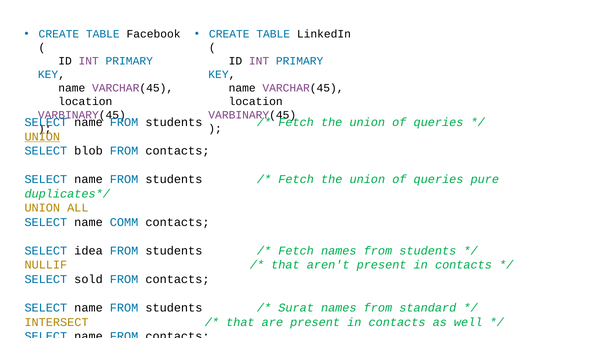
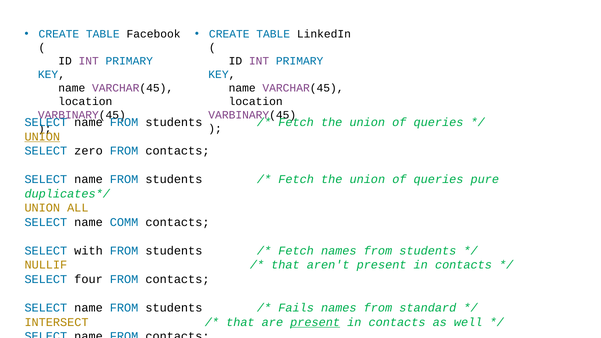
blob: blob -> zero
idea: idea -> with
sold: sold -> four
Surat: Surat -> Fails
present at (315, 322) underline: none -> present
